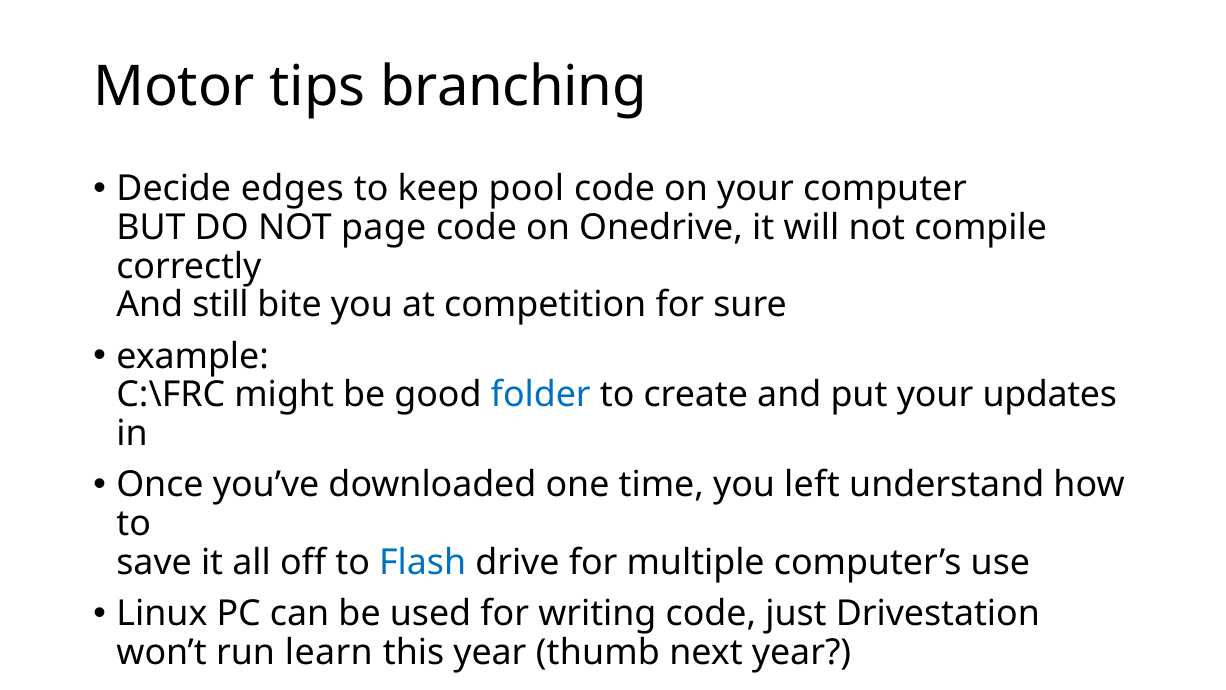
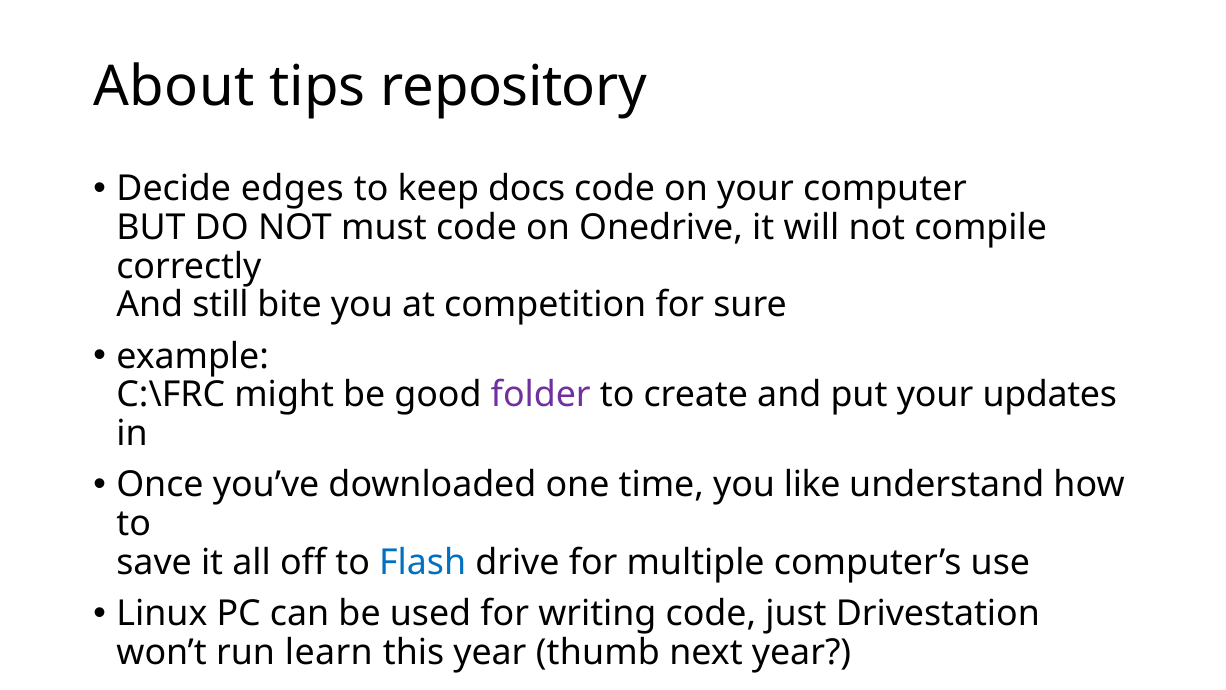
Motor: Motor -> About
branching: branching -> repository
pool: pool -> docs
page: page -> must
folder colour: blue -> purple
left: left -> like
